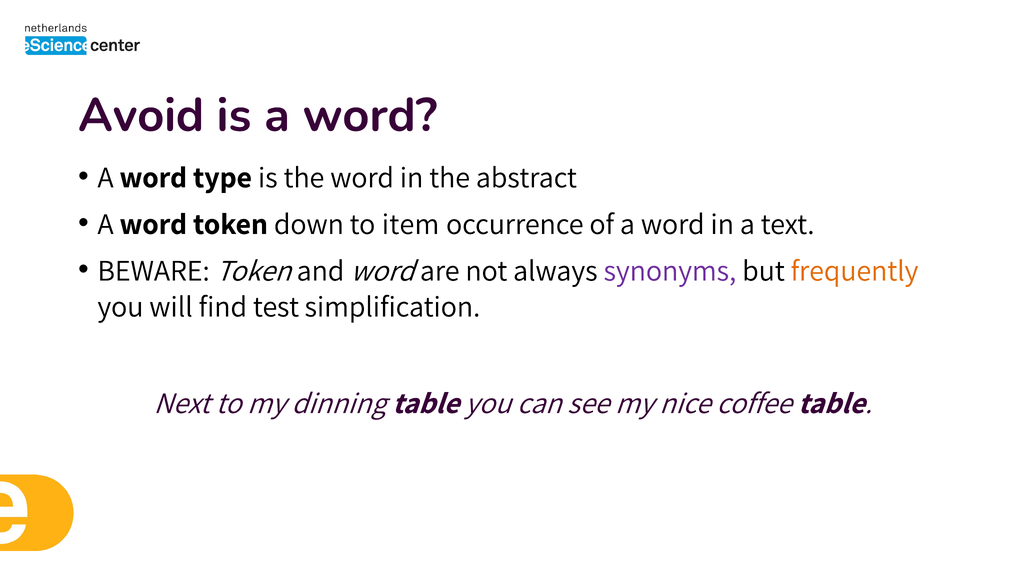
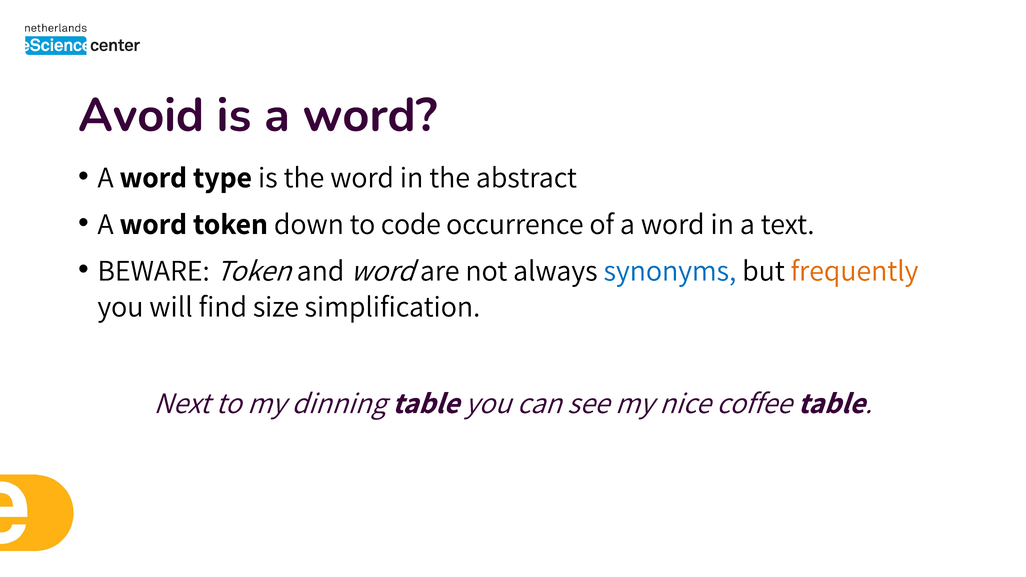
item: item -> code
synonyms colour: purple -> blue
test: test -> size
